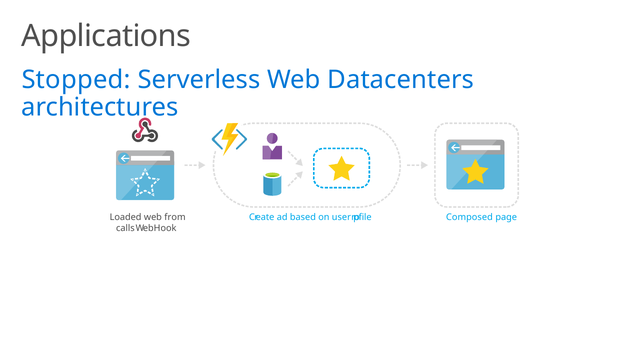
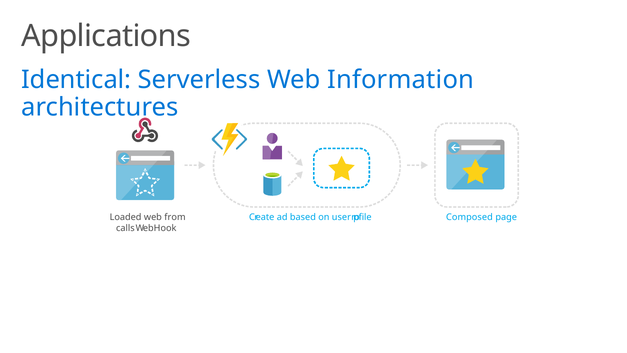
Stopped: Stopped -> Identical
Datacenters: Datacenters -> Information
